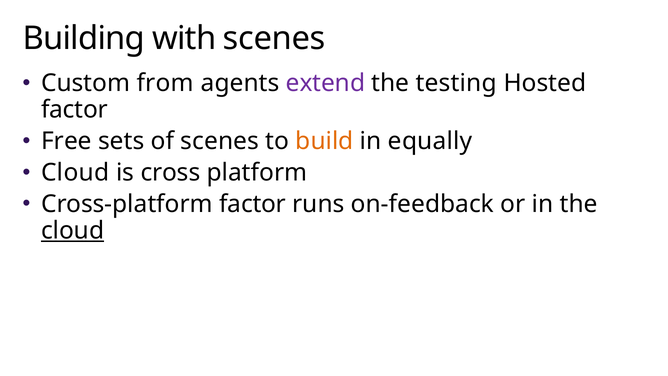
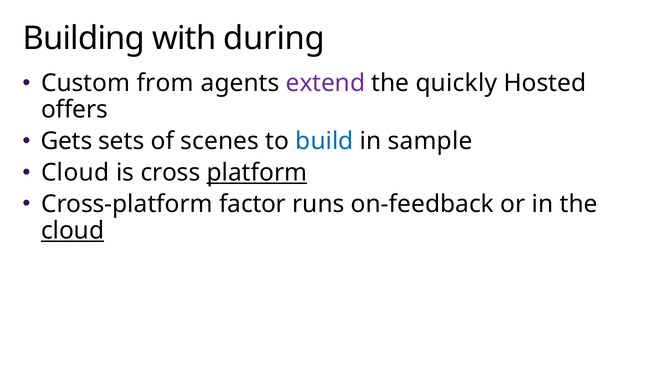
with scenes: scenes -> during
testing: testing -> quickly
factor at (74, 110): factor -> offers
Free: Free -> Gets
build colour: orange -> blue
equally: equally -> sample
platform underline: none -> present
